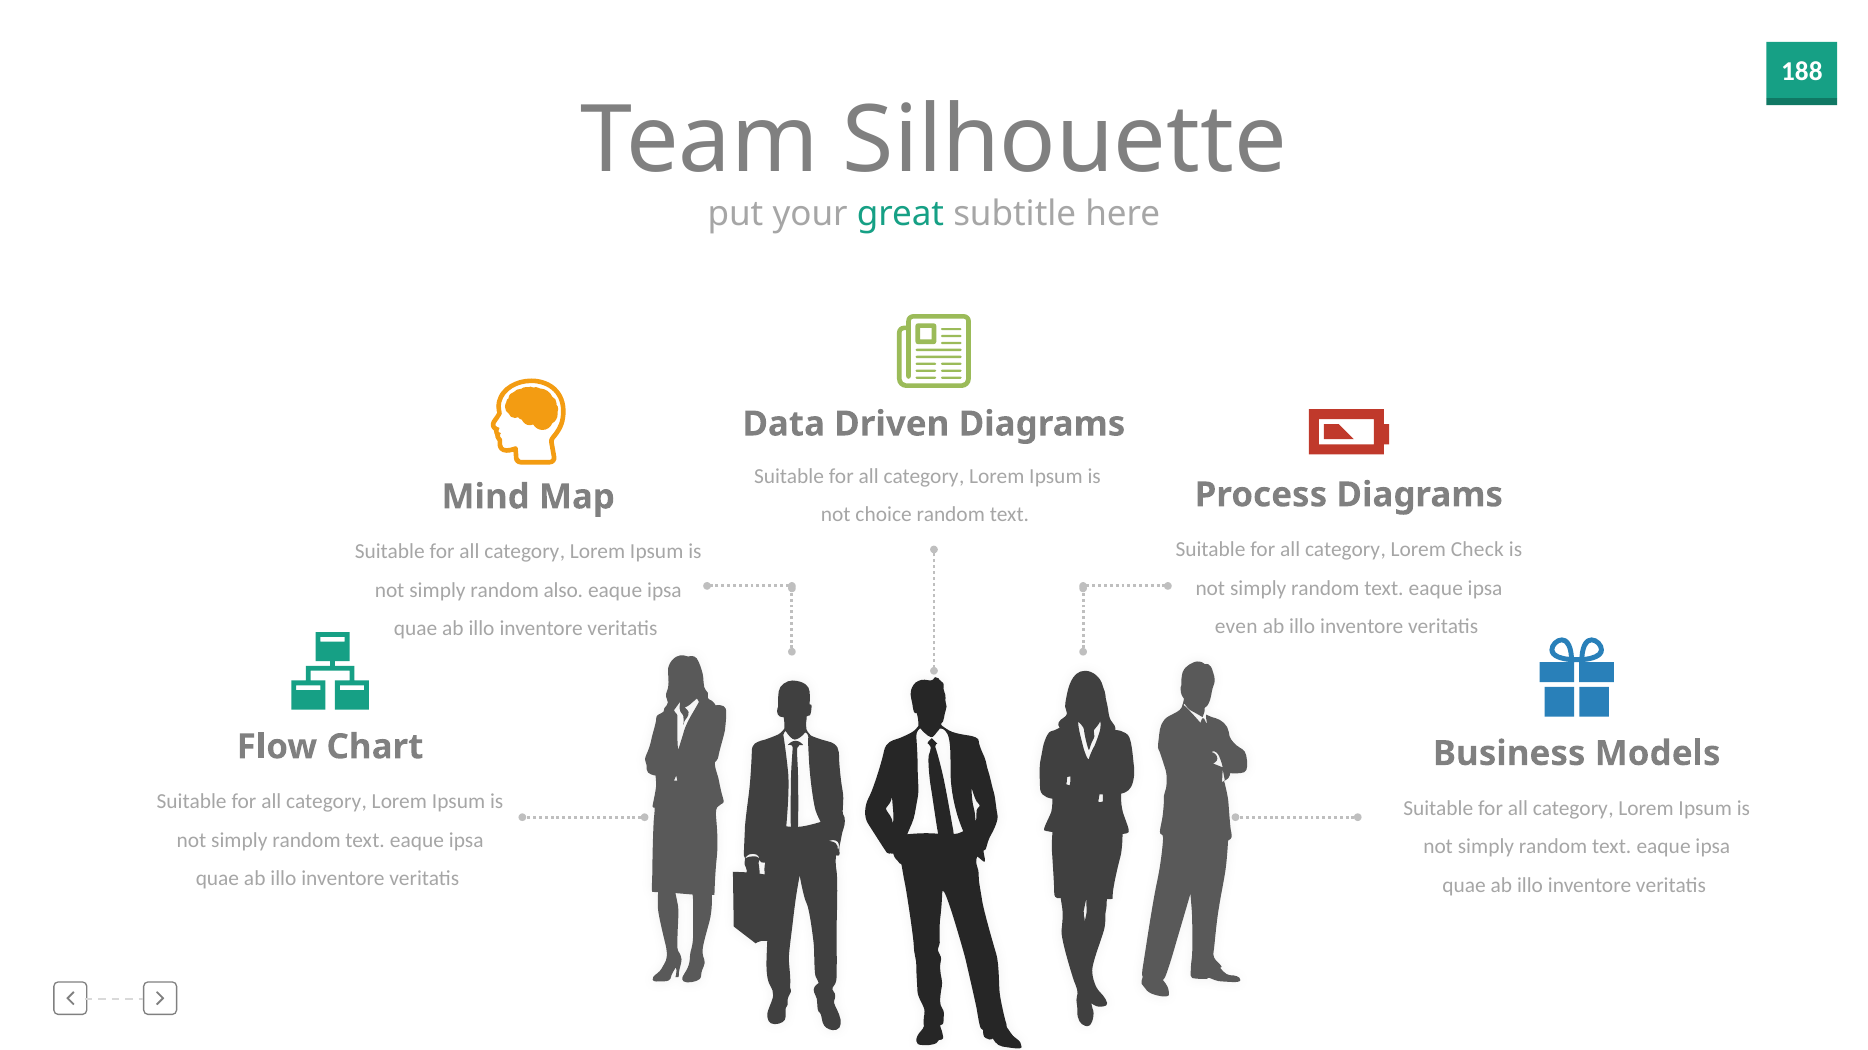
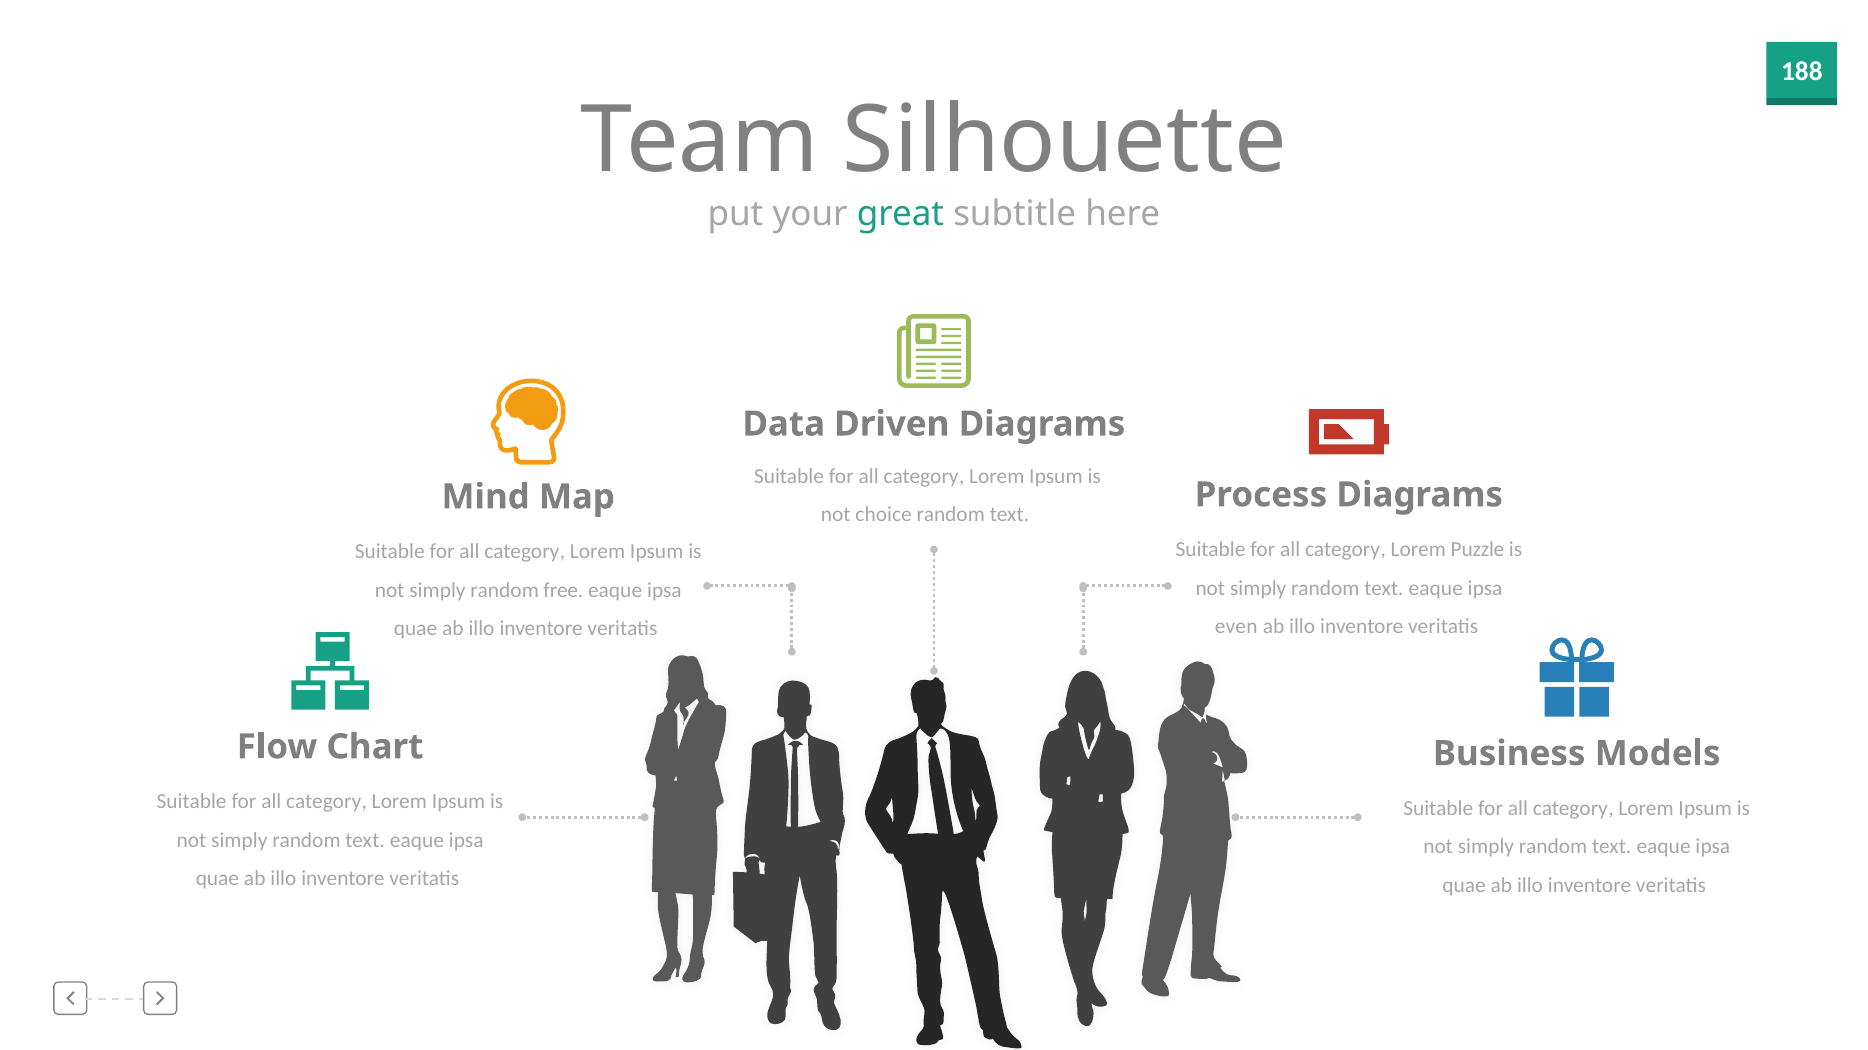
Check: Check -> Puzzle
also: also -> free
